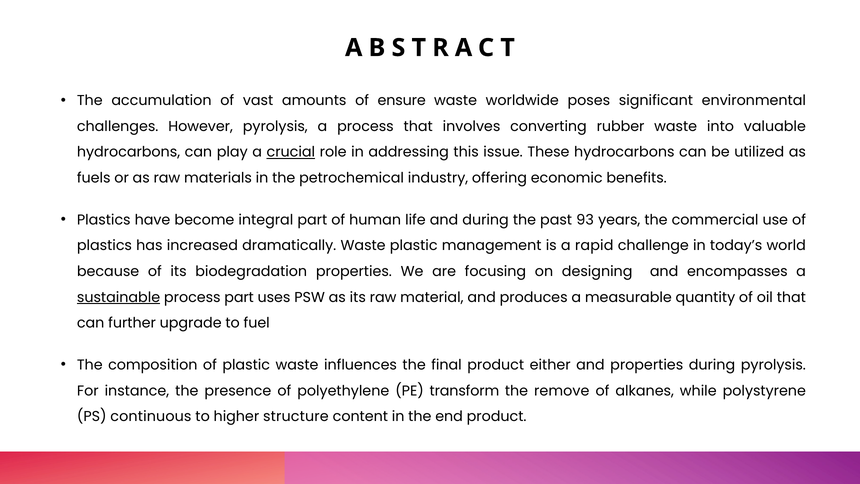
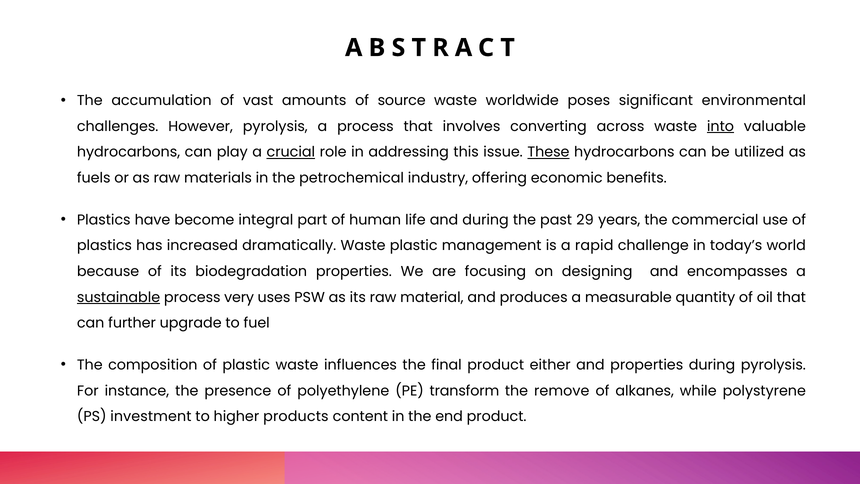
ensure: ensure -> source
rubber: rubber -> across
into underline: none -> present
These underline: none -> present
93: 93 -> 29
process part: part -> very
continuous: continuous -> investment
structure: structure -> products
